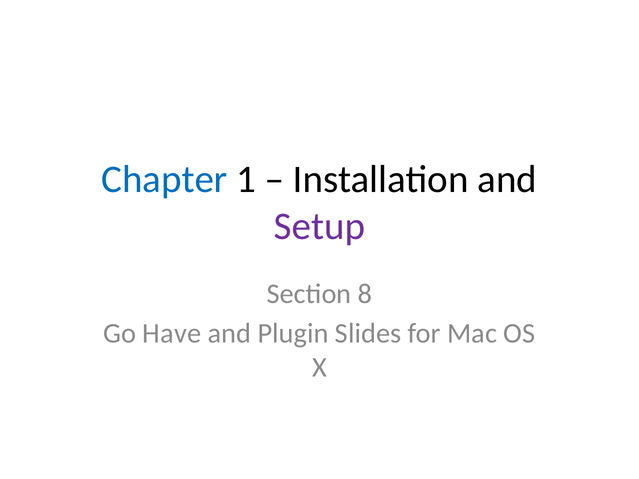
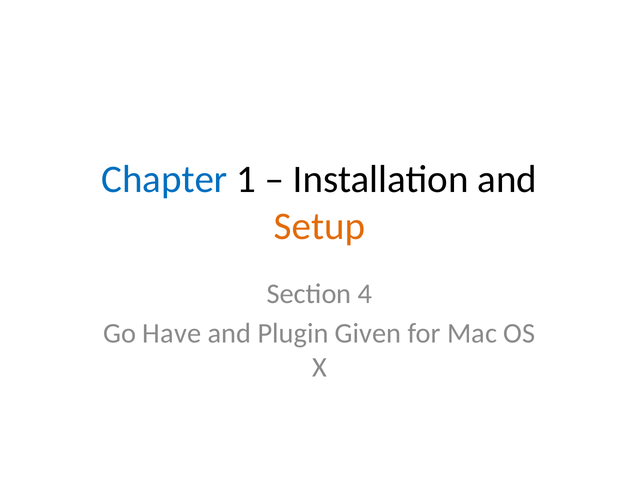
Setup colour: purple -> orange
8: 8 -> 4
Slides: Slides -> Given
